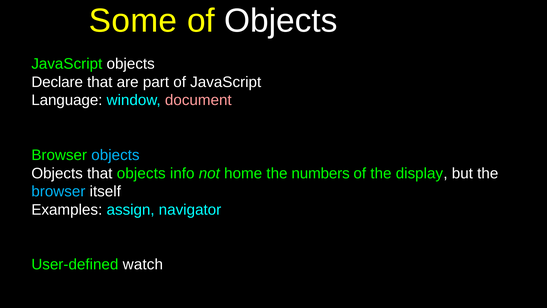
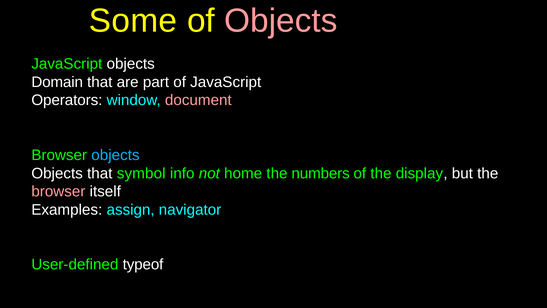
Objects at (281, 21) colour: white -> pink
Declare: Declare -> Domain
Language: Language -> Operators
that objects: objects -> symbol
browser at (58, 191) colour: light blue -> pink
watch: watch -> typeof
